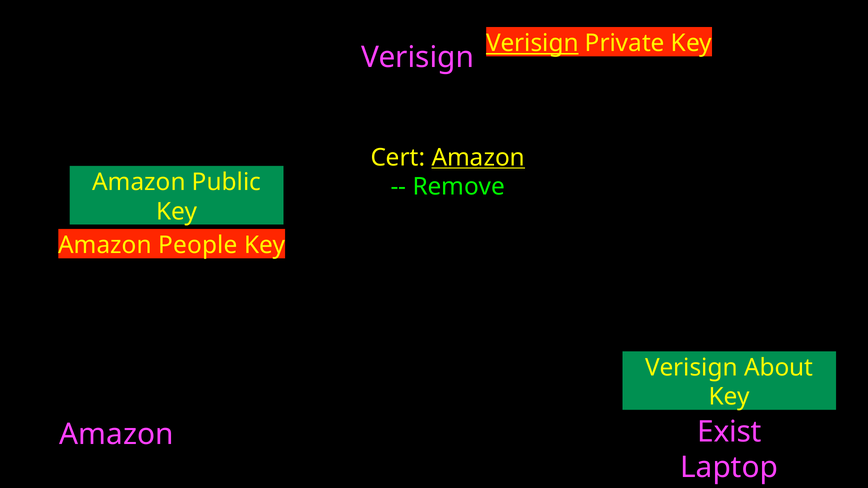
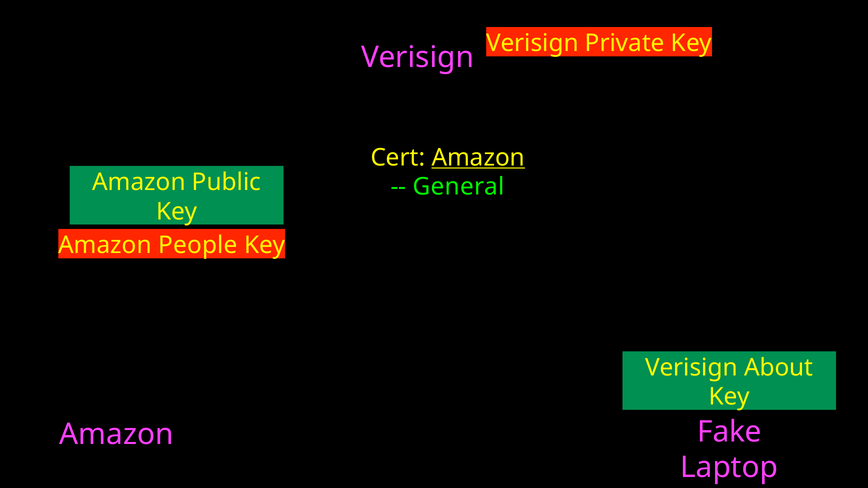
Verisign at (532, 43) underline: present -> none
Remove: Remove -> General
Exist: Exist -> Fake
